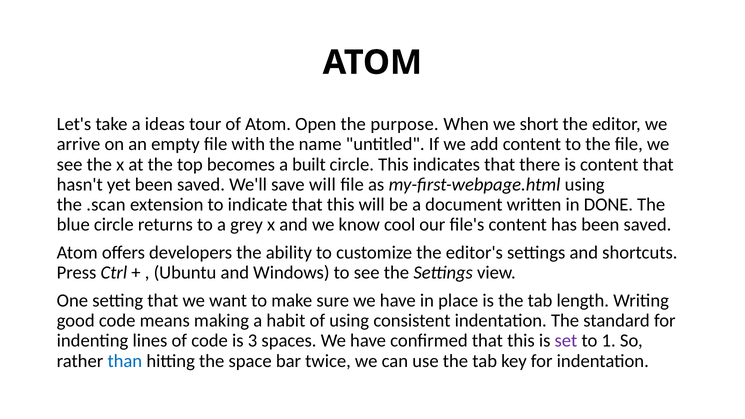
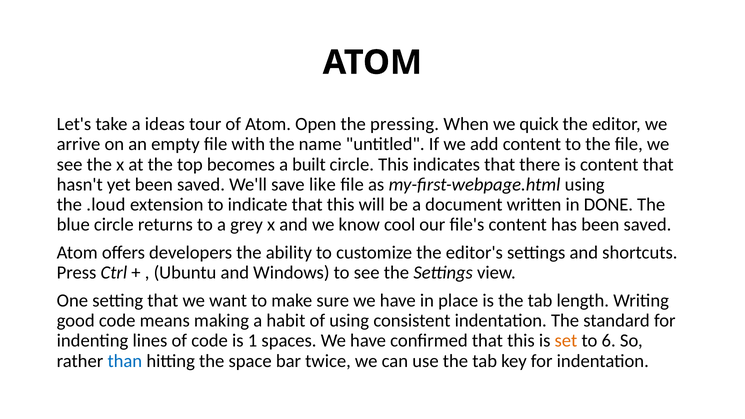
purpose: purpose -> pressing
short: short -> quick
save will: will -> like
.scan: .scan -> .loud
3: 3 -> 1
set colour: purple -> orange
1: 1 -> 6
